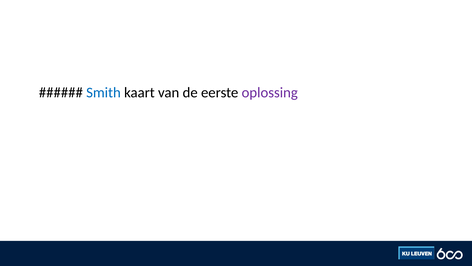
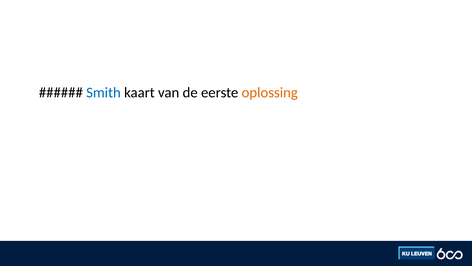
oplossing colour: purple -> orange
